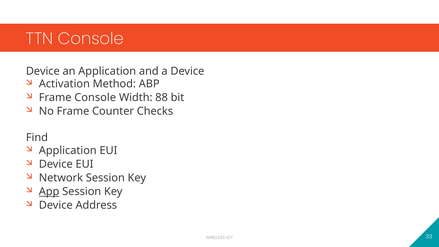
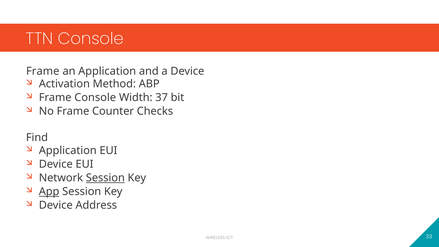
Device at (43, 71): Device -> Frame
88: 88 -> 37
Session at (105, 178) underline: none -> present
